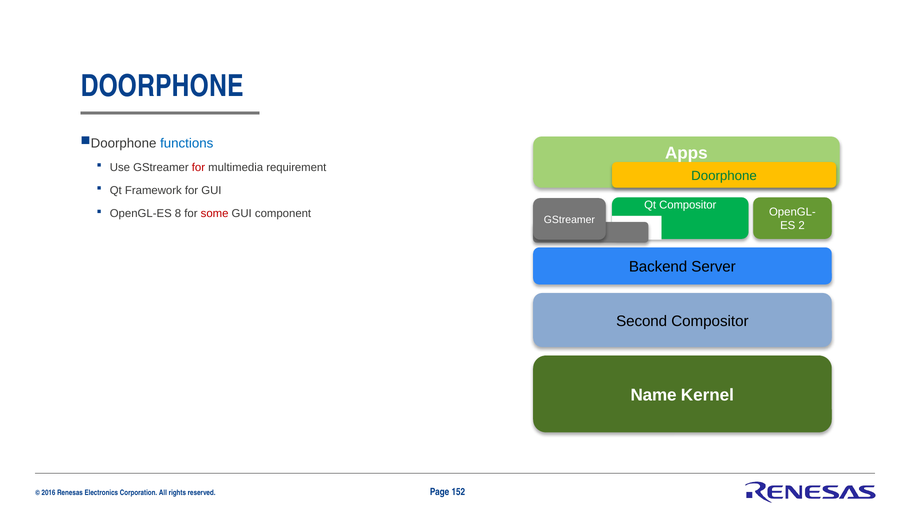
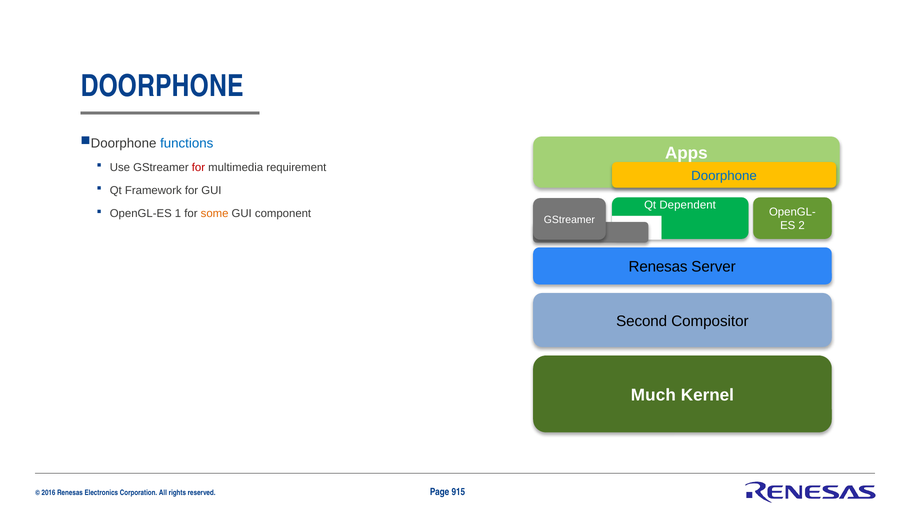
Doorphone at (724, 176) colour: green -> blue
Qt Compositor: Compositor -> Dependent
8: 8 -> 1
some colour: red -> orange
Backend at (658, 267): Backend -> Renesas
Name: Name -> Much
152: 152 -> 915
